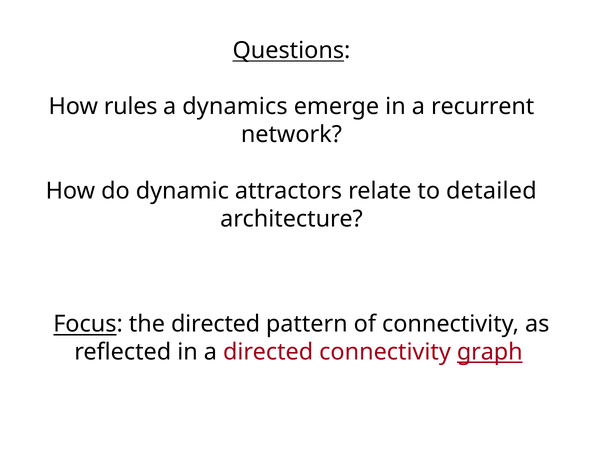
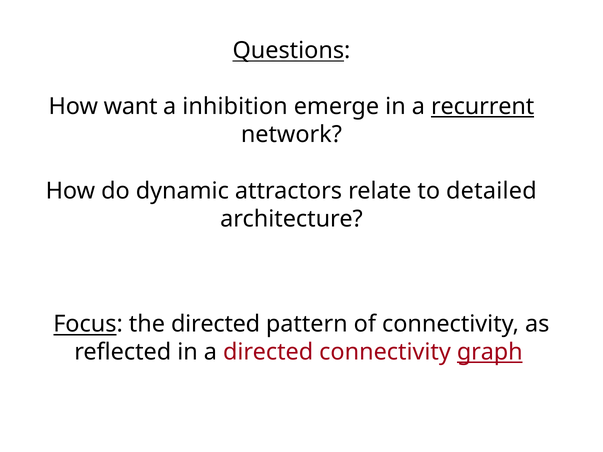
rules: rules -> want
dynamics: dynamics -> inhibition
recurrent underline: none -> present
